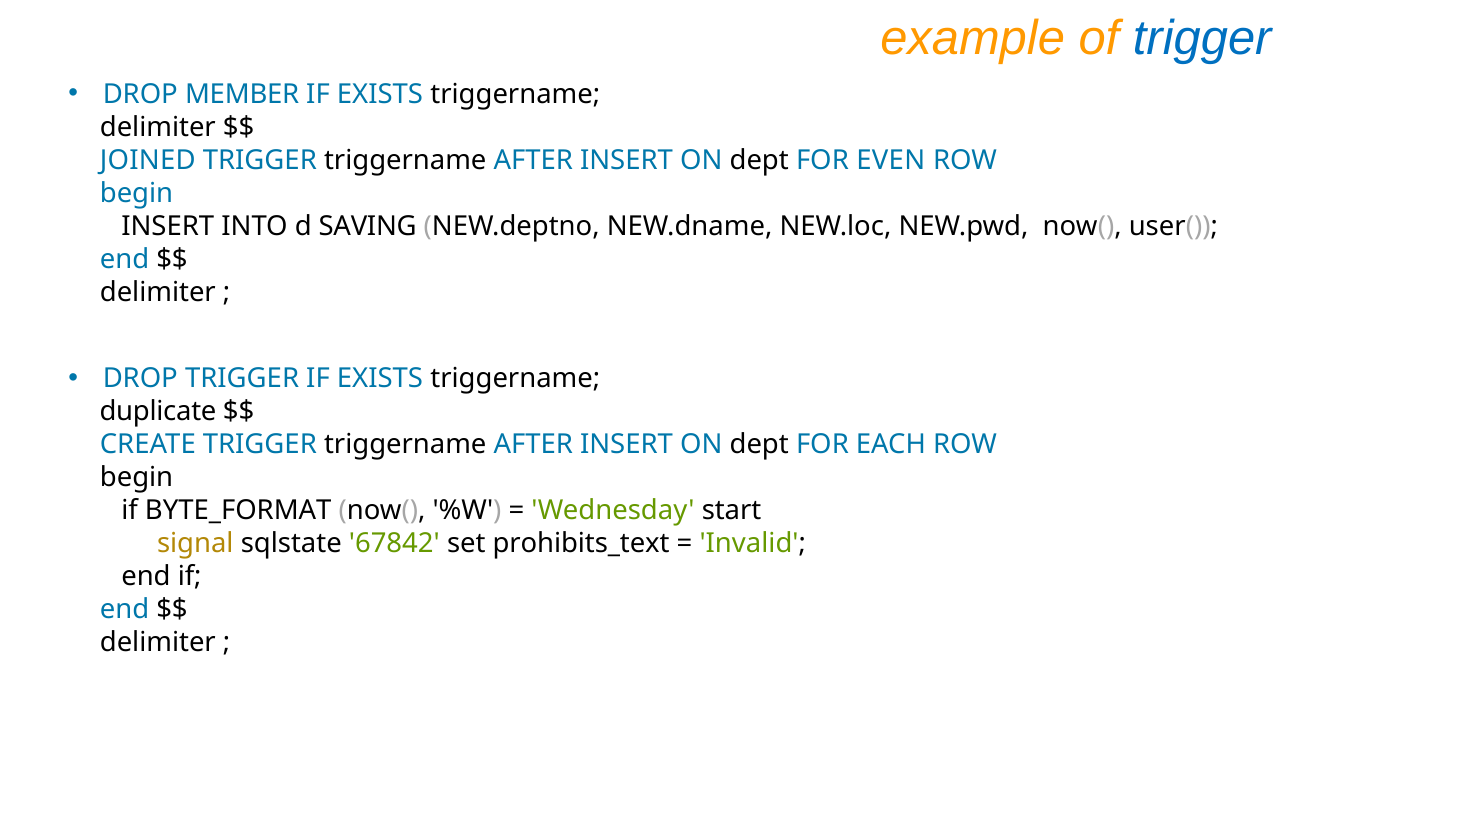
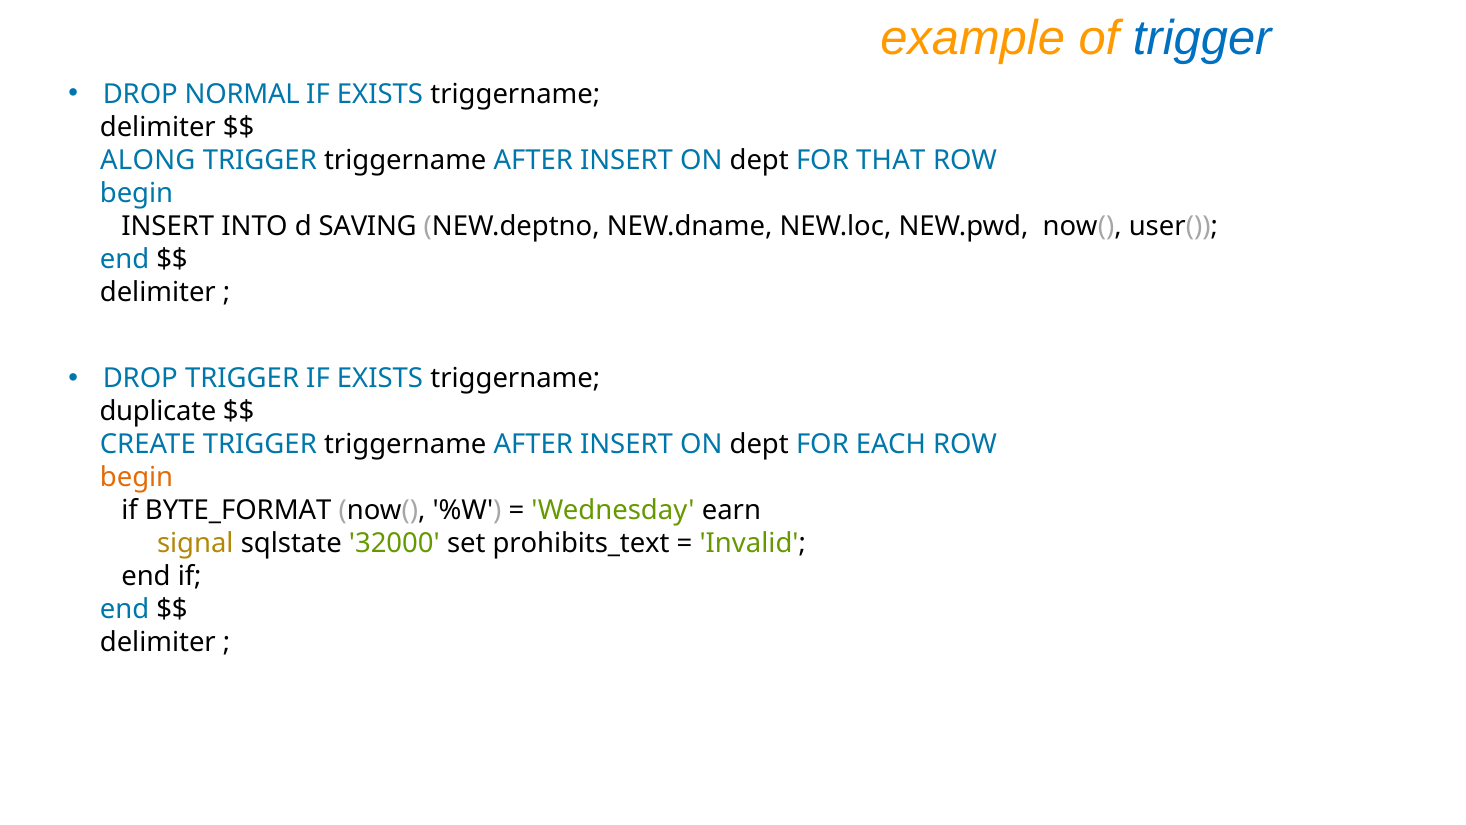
MEMBER: MEMBER -> NORMAL
JOINED: JOINED -> ALONG
EVEN: EVEN -> THAT
begin at (137, 477) colour: black -> orange
start: start -> earn
67842: 67842 -> 32000
